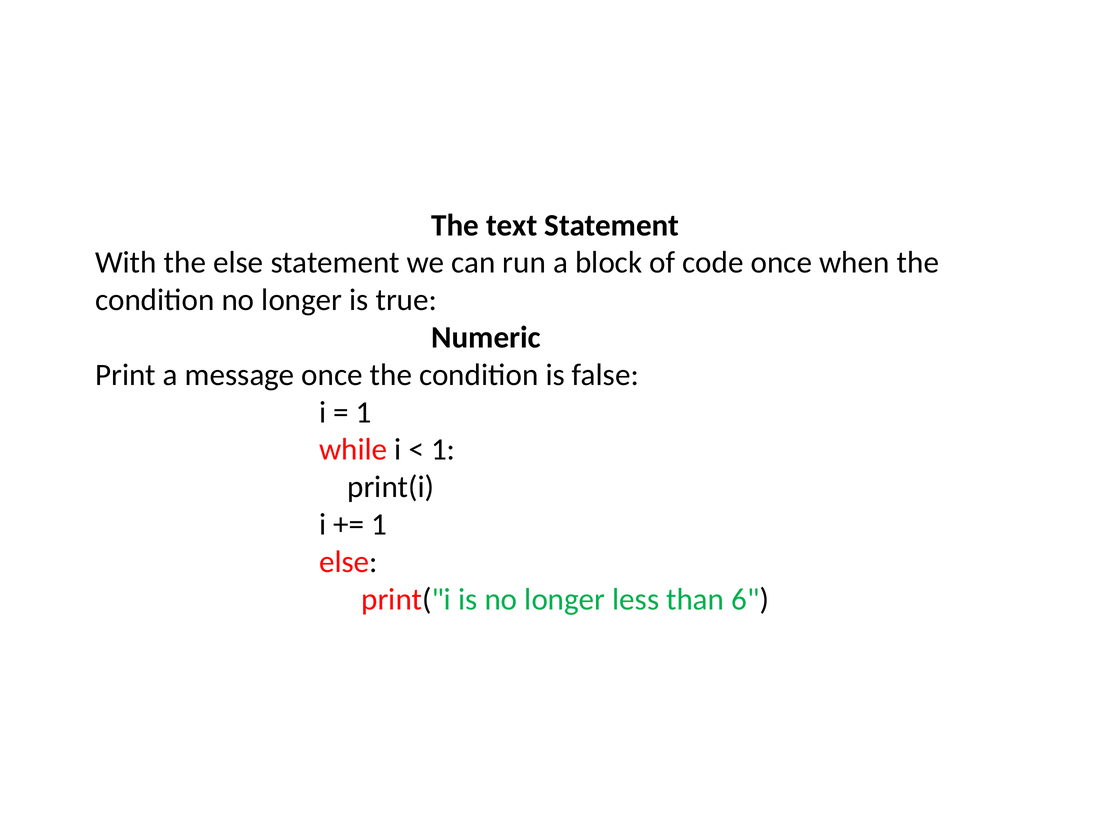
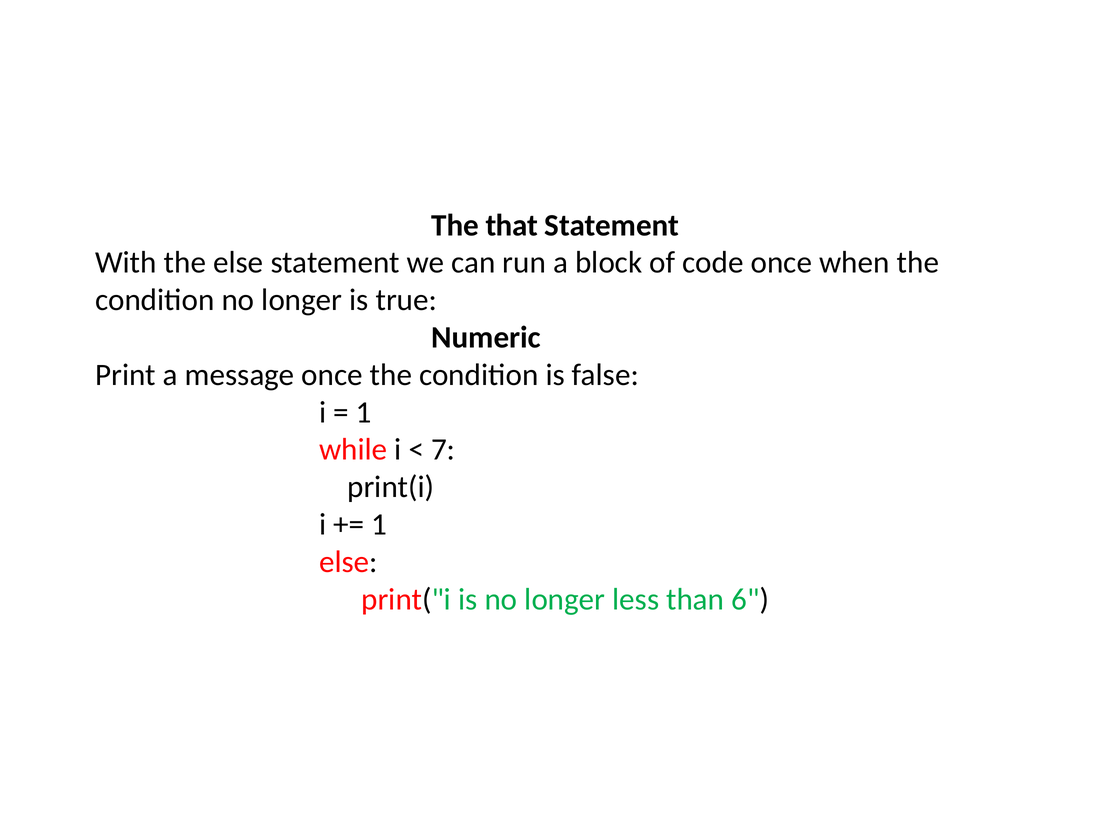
text: text -> that
1 at (443, 450): 1 -> 7
